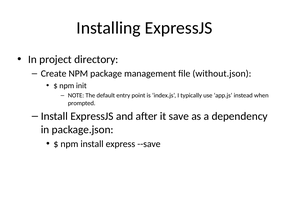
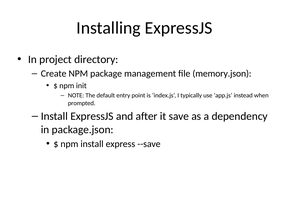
without.json: without.json -> memory.json
